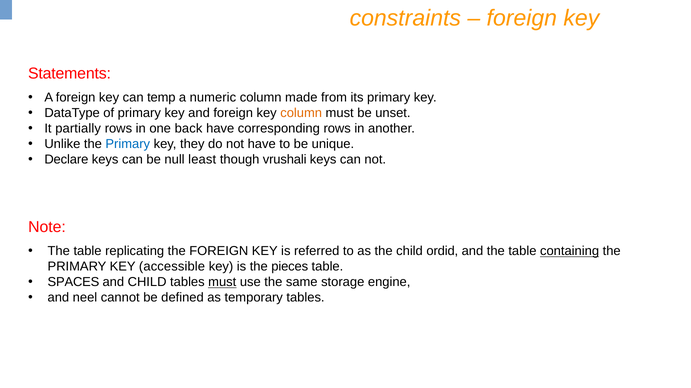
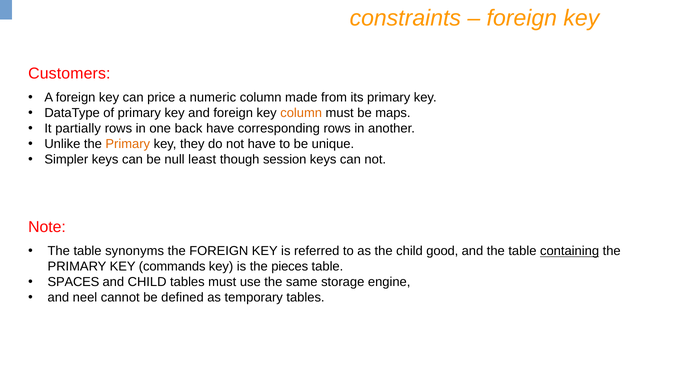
Statements: Statements -> Customers
temp: temp -> price
unset: unset -> maps
Primary at (128, 144) colour: blue -> orange
Declare: Declare -> Simpler
vrushali: vrushali -> session
replicating: replicating -> synonyms
ordid: ordid -> good
accessible: accessible -> commands
must at (222, 283) underline: present -> none
